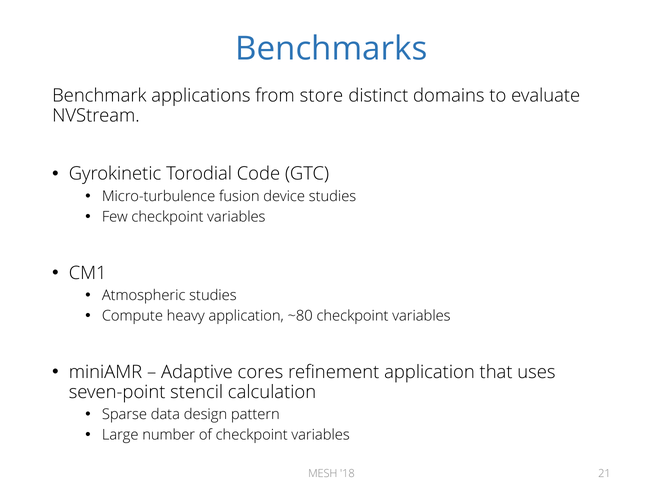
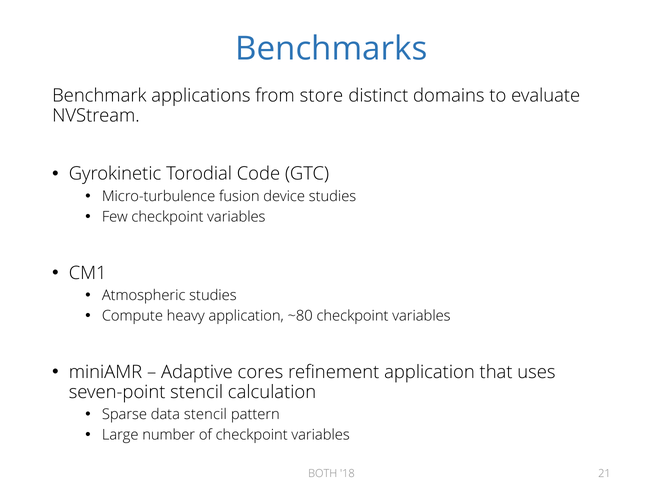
data design: design -> stencil
MESH: MESH -> BOTH
